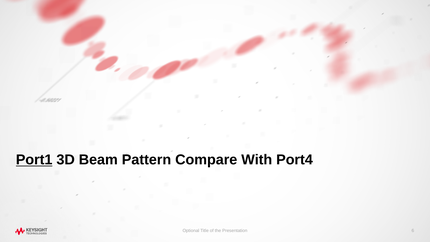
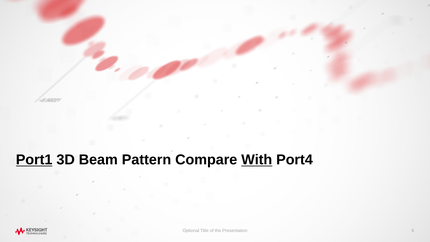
With underline: none -> present
